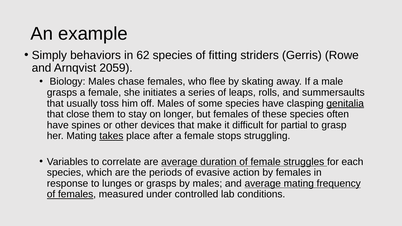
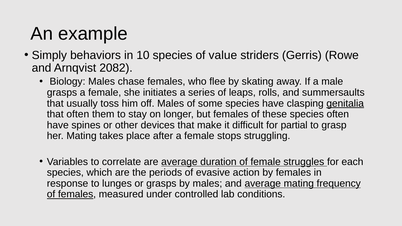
62: 62 -> 10
fitting: fitting -> value
2059: 2059 -> 2082
that close: close -> often
takes underline: present -> none
